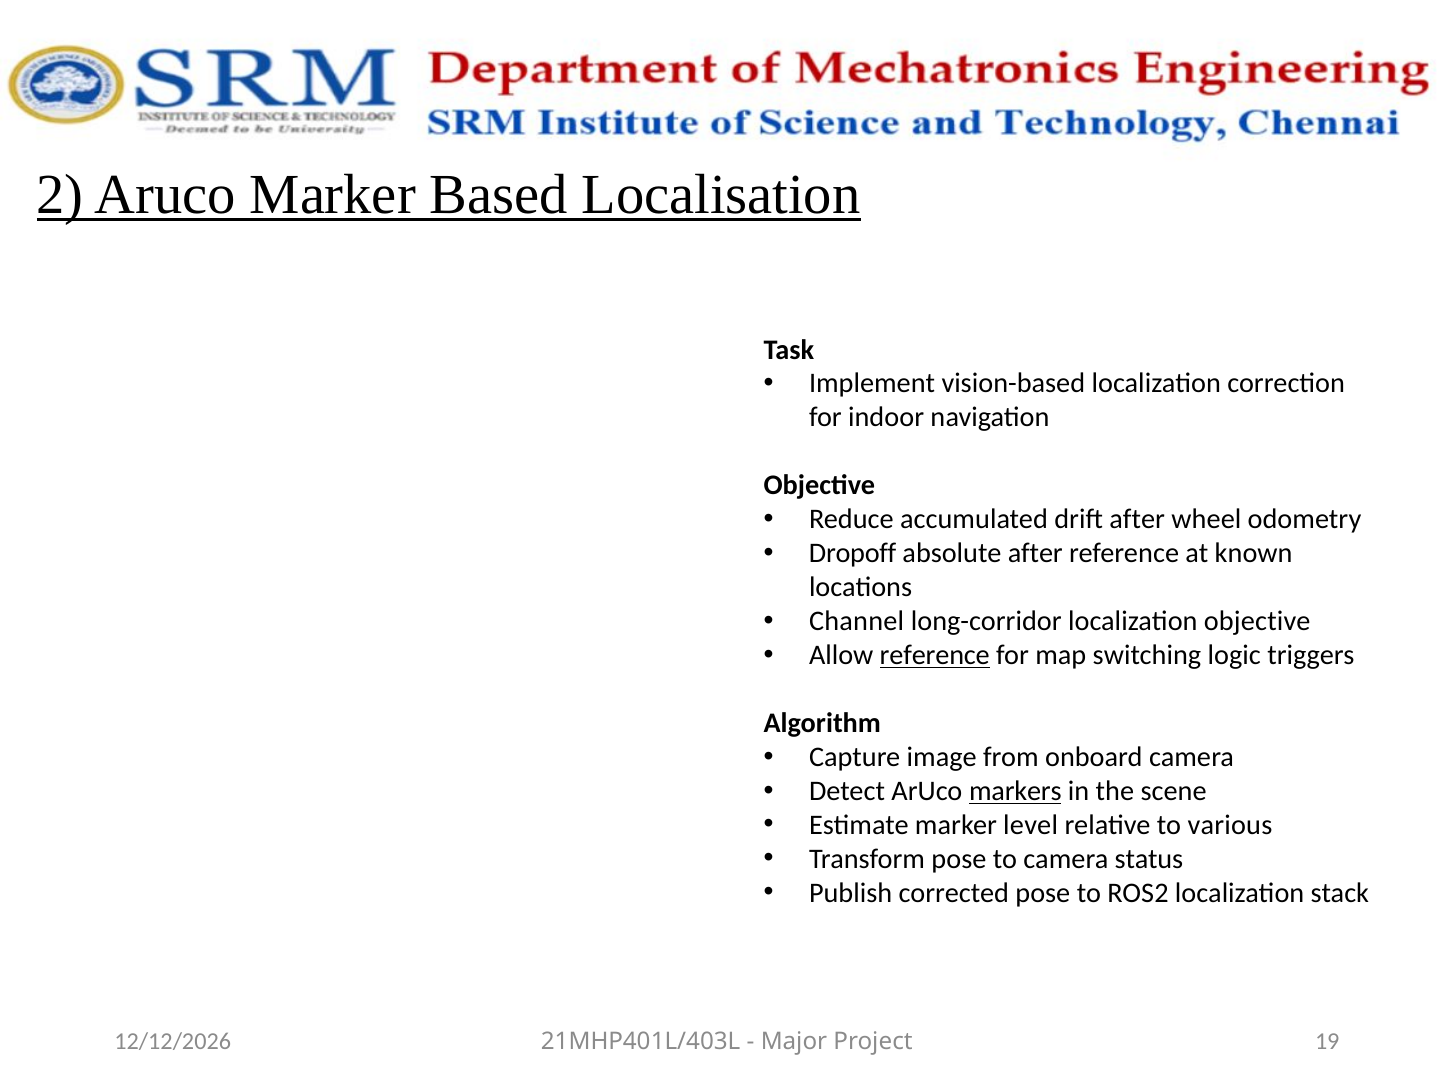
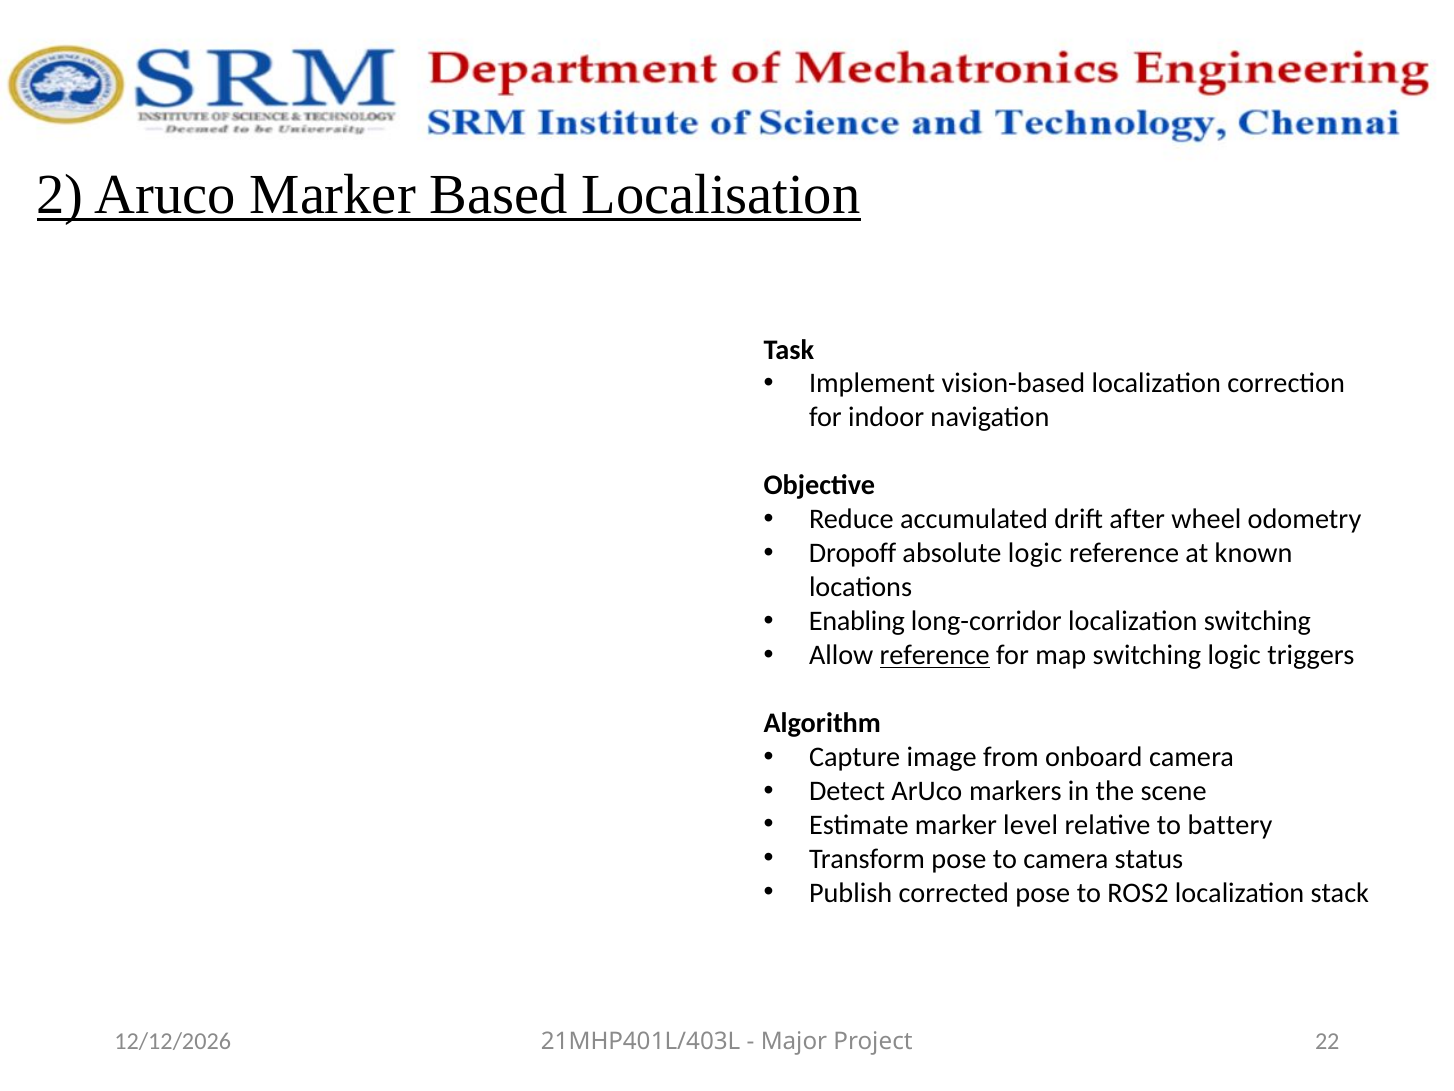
absolute after: after -> logic
Channel: Channel -> Enabling
localization objective: objective -> switching
markers underline: present -> none
various: various -> battery
19: 19 -> 22
